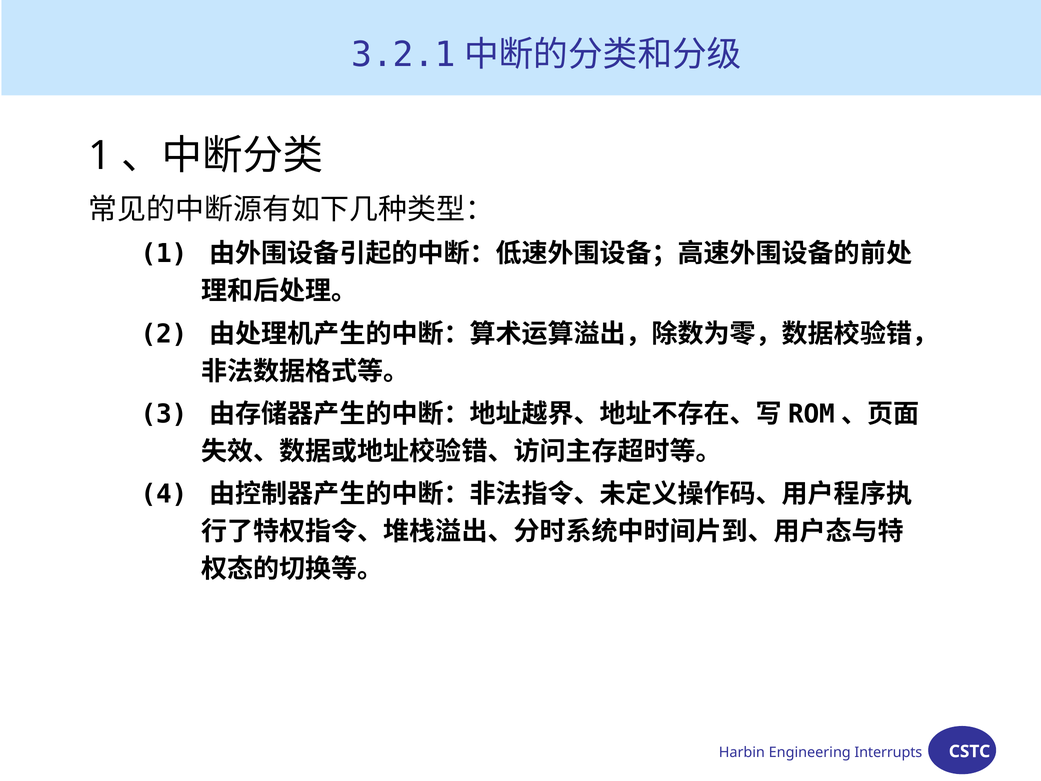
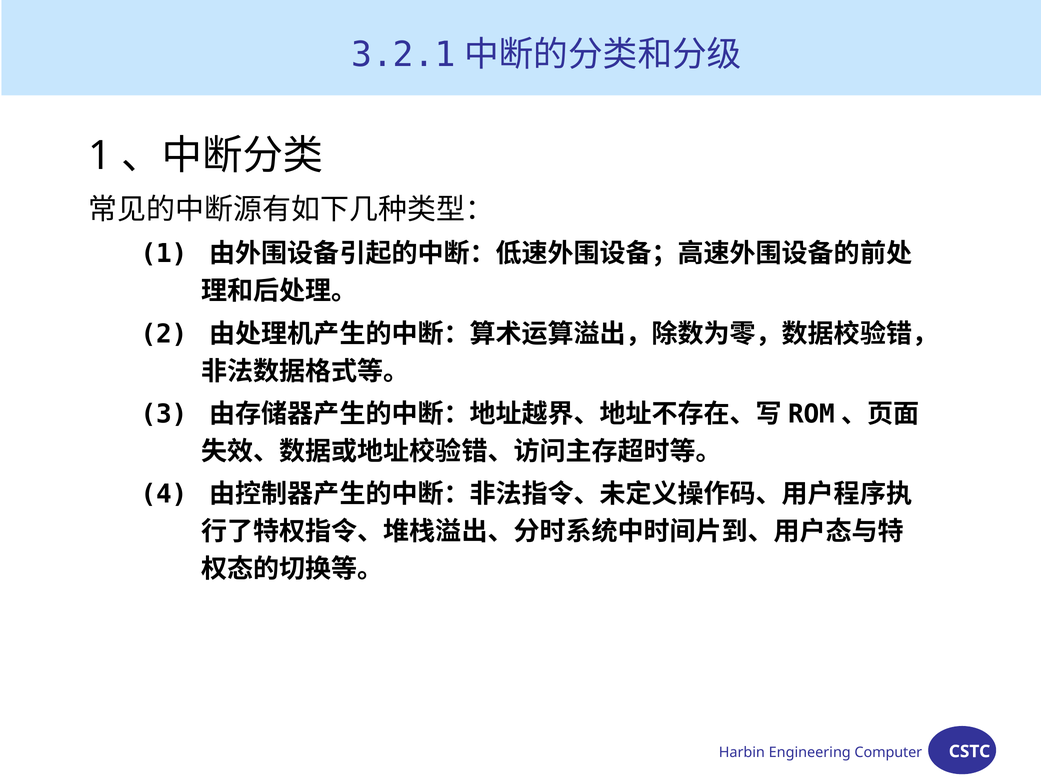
Interrupts: Interrupts -> Computer
